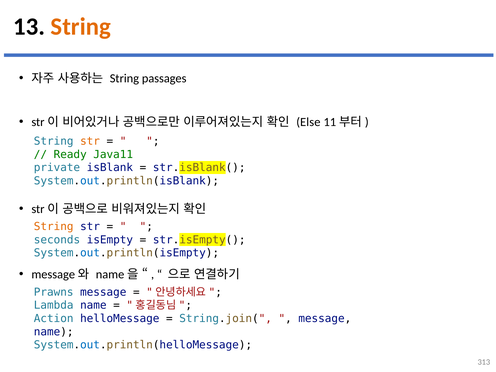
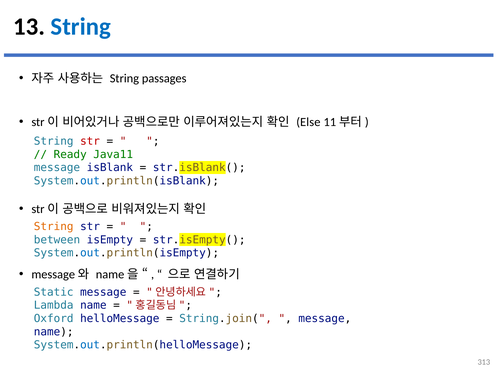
String at (81, 27) colour: orange -> blue
str at (90, 141) colour: orange -> red
private at (57, 168): private -> message
seconds: seconds -> between
Prawns: Prawns -> Static
Action: Action -> Oxford
